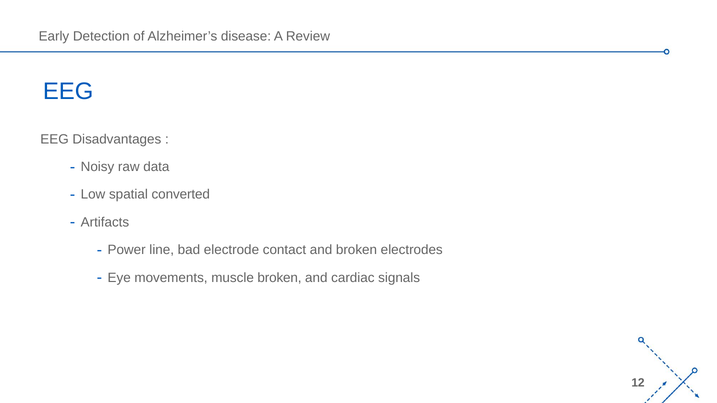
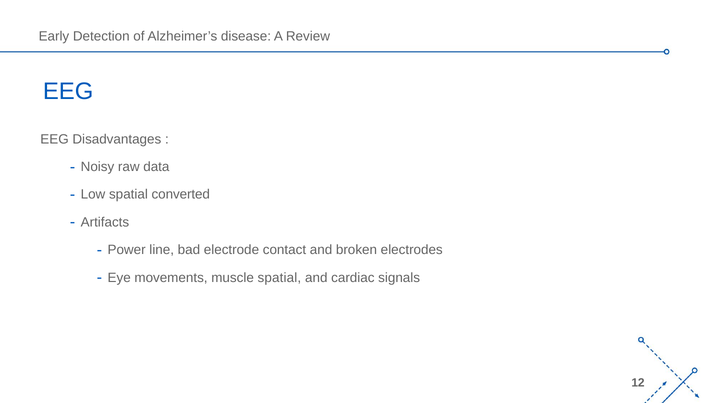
muscle broken: broken -> spatial
